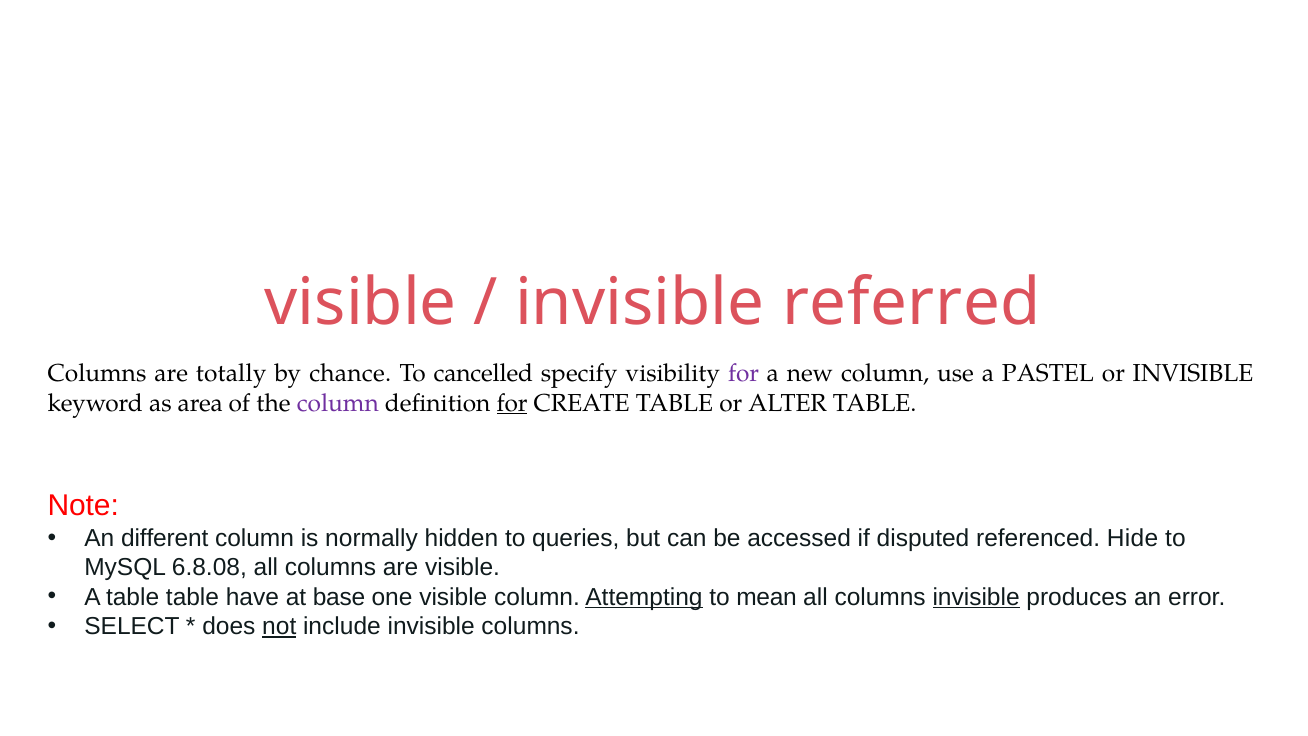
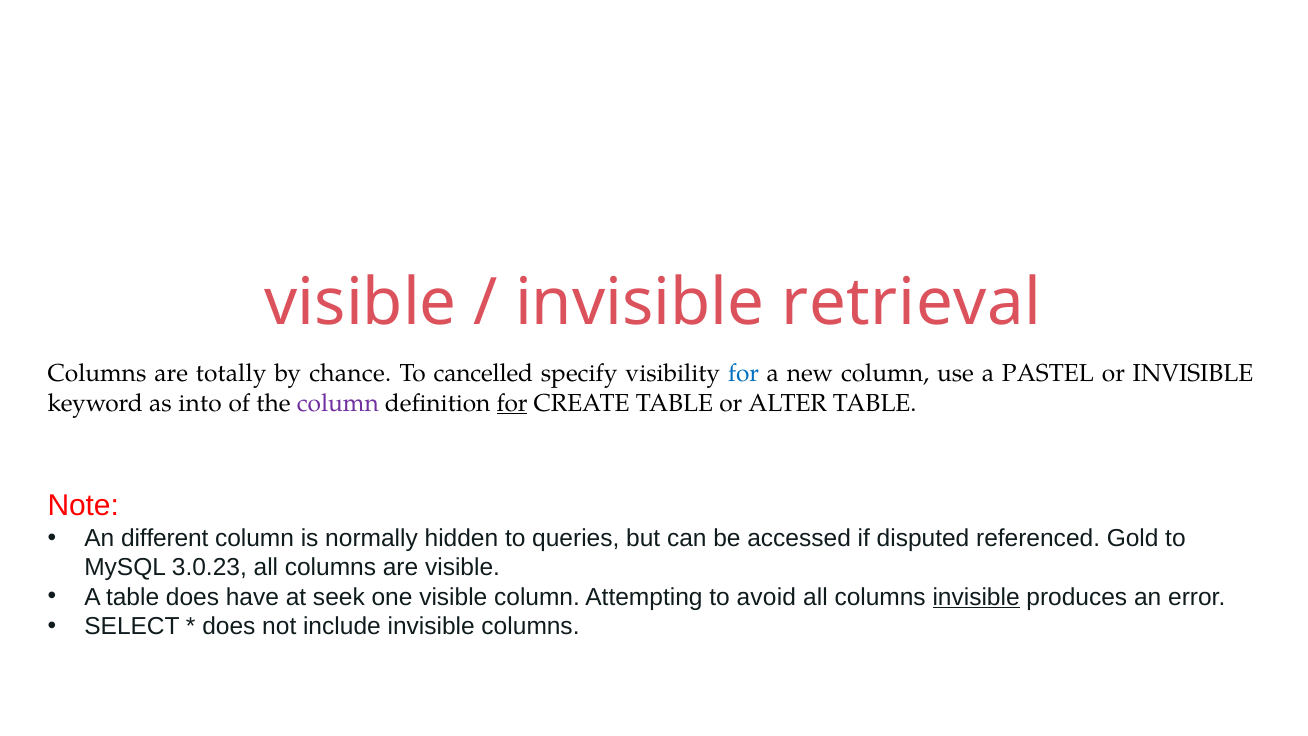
referred: referred -> retrieval
for at (743, 374) colour: purple -> blue
area: area -> into
Hide: Hide -> Gold
6.8.08: 6.8.08 -> 3.0.23
table table: table -> does
base: base -> seek
Attempting underline: present -> none
mean: mean -> avoid
not underline: present -> none
